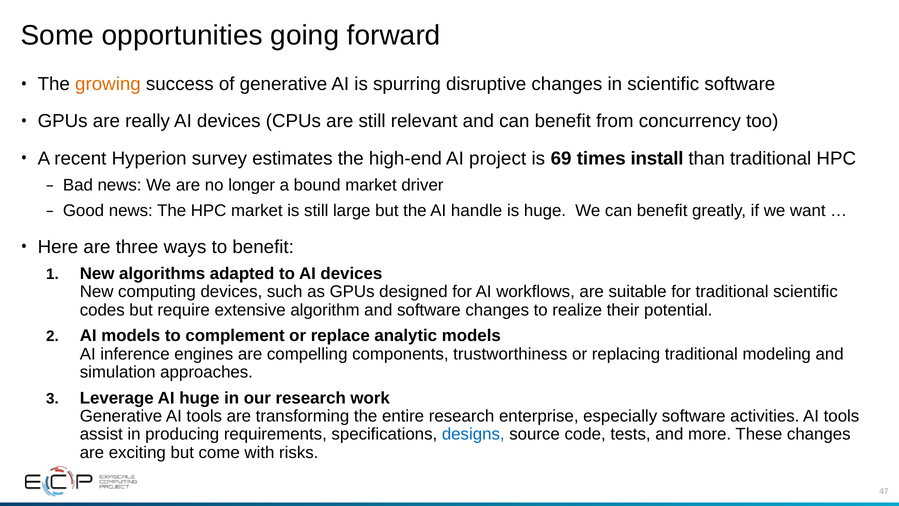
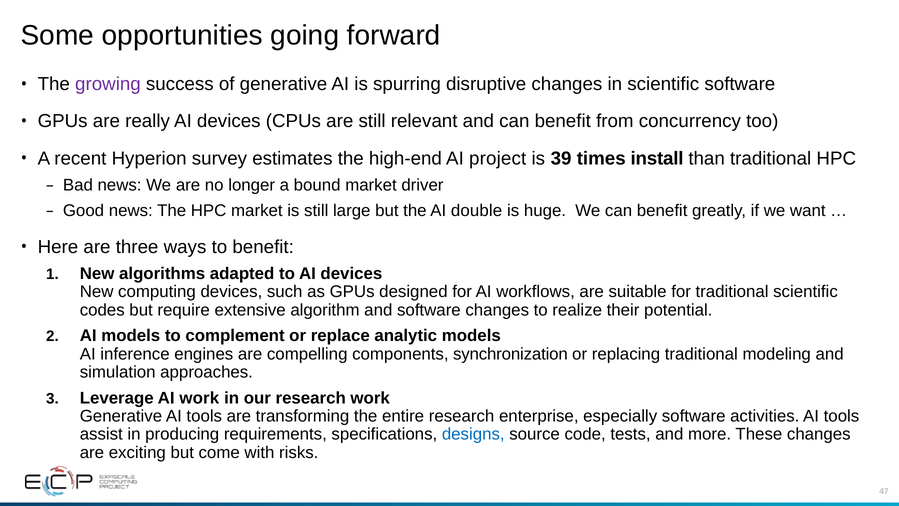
growing colour: orange -> purple
69: 69 -> 39
handle: handle -> double
trustworthiness: trustworthiness -> synchronization
AI huge: huge -> work
